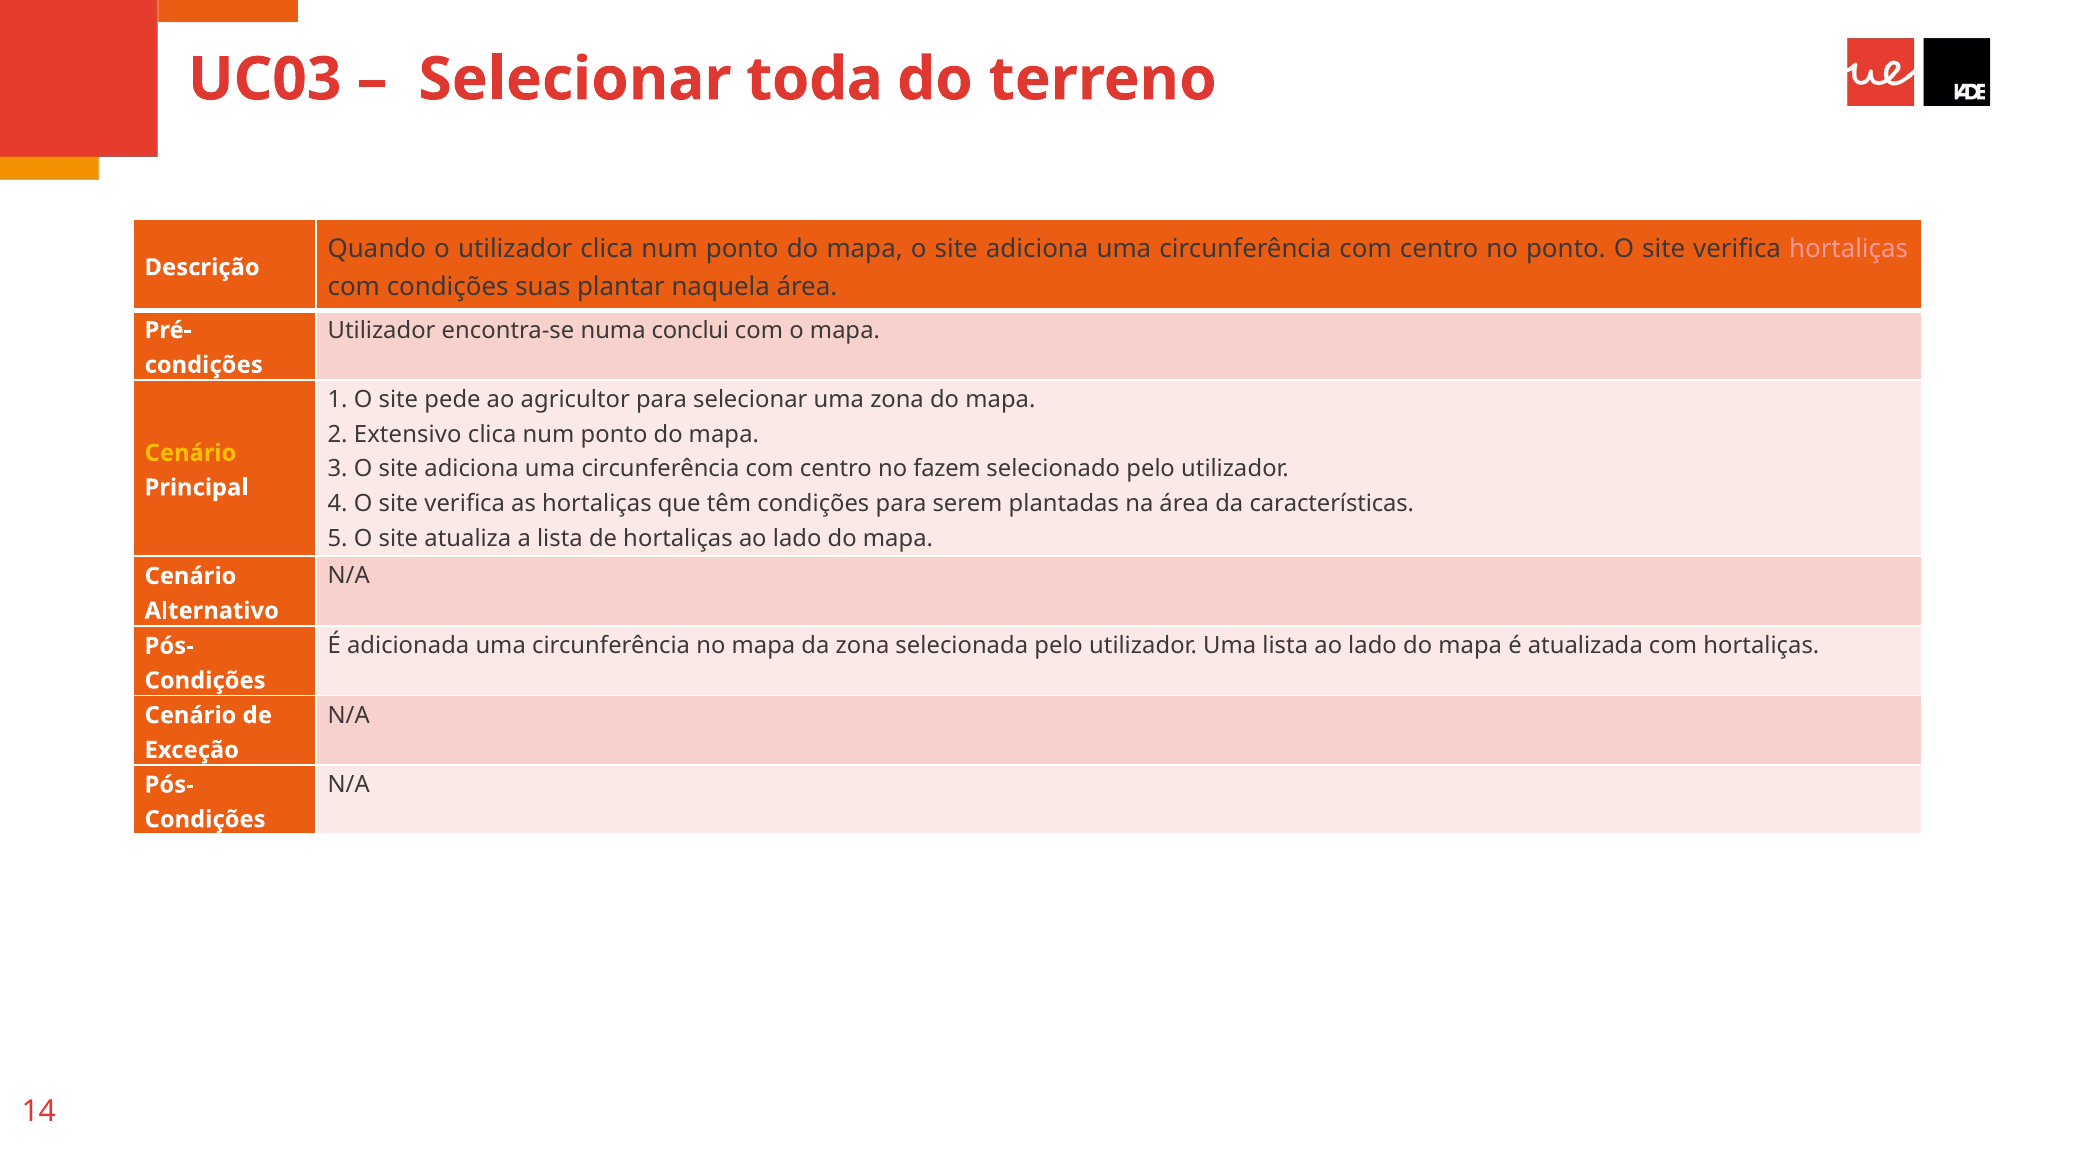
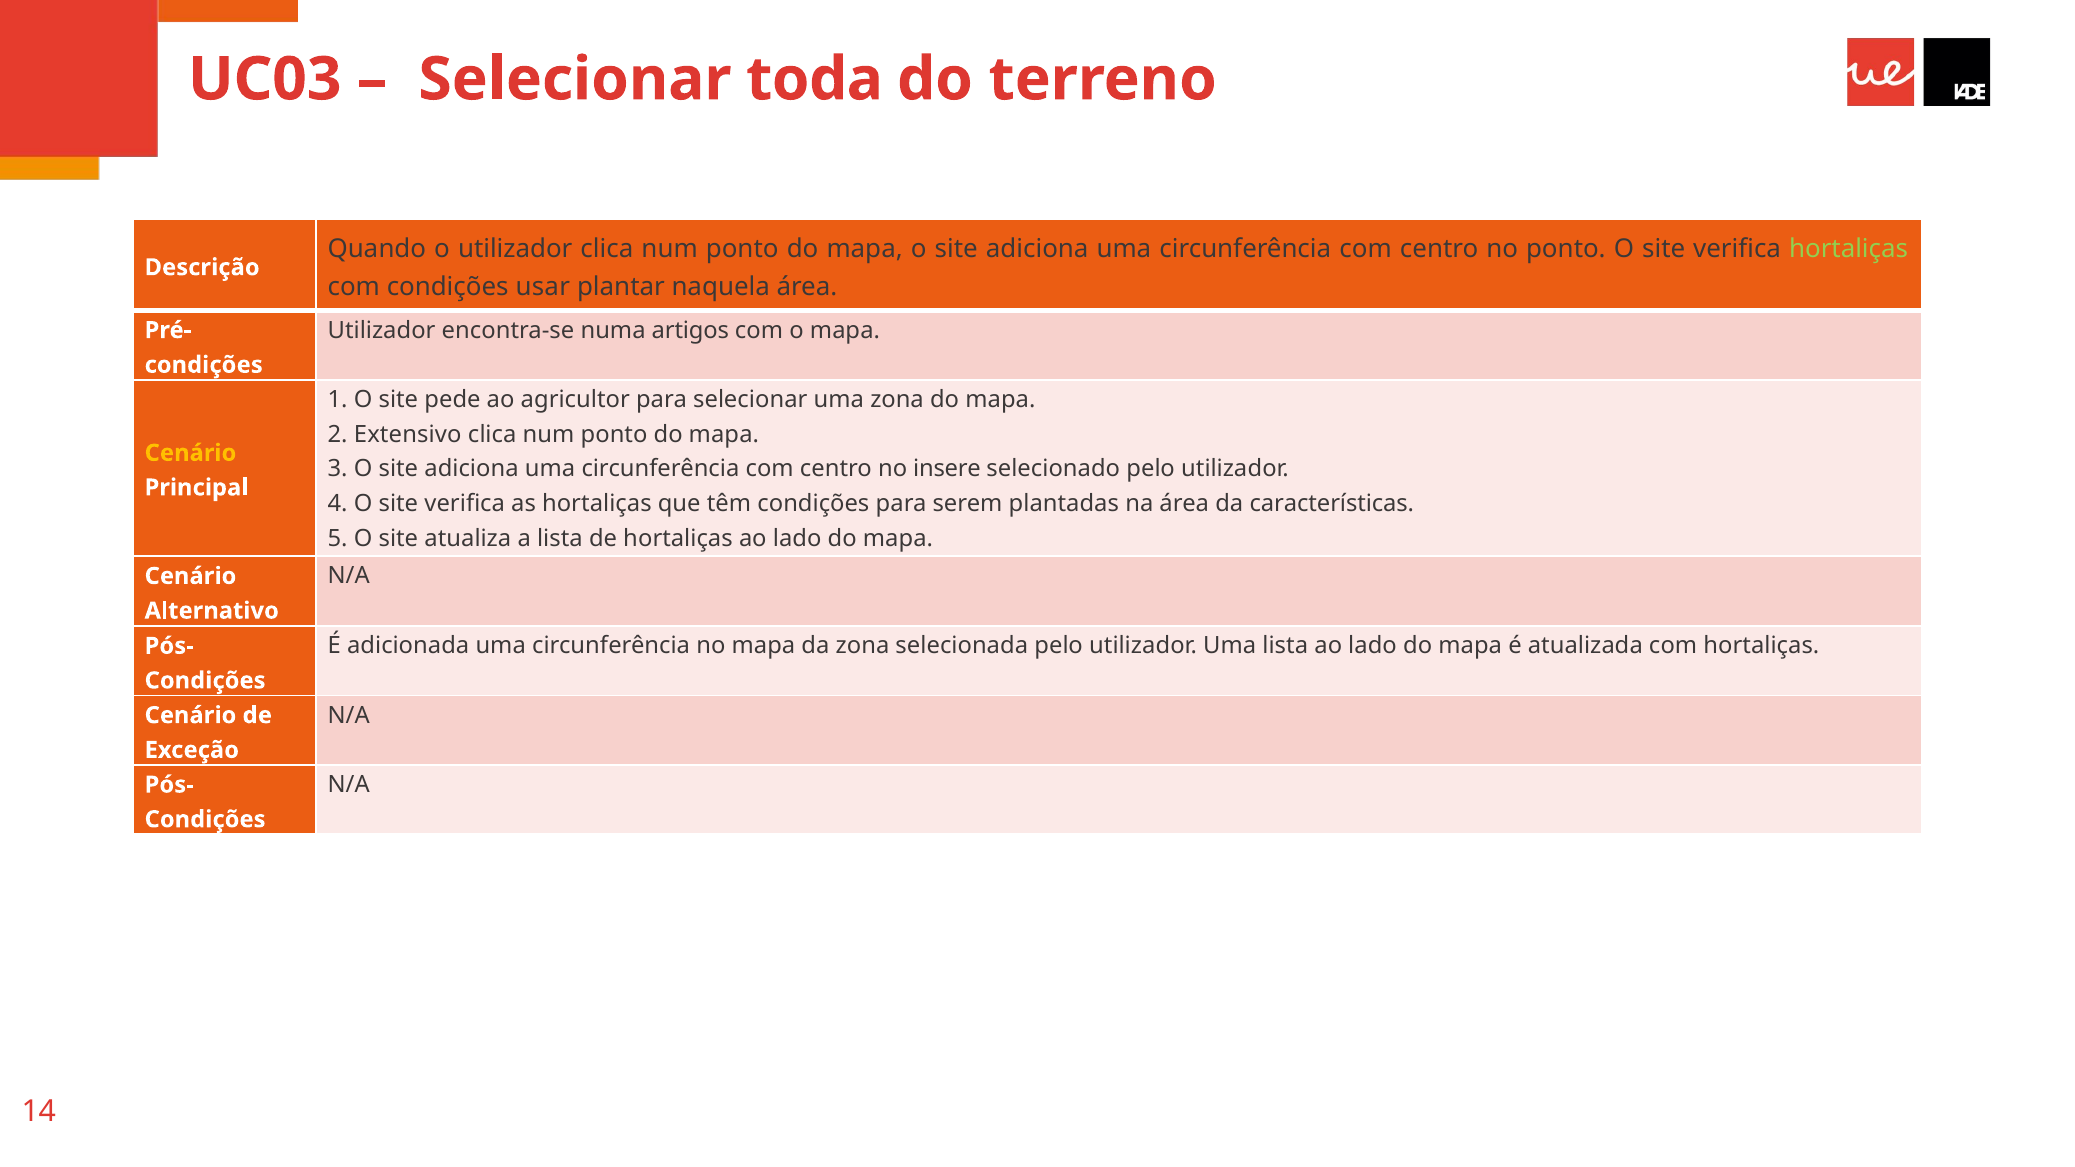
hortaliças at (1849, 249) colour: pink -> light green
suas: suas -> usar
conclui: conclui -> artigos
fazem: fazem -> insere
